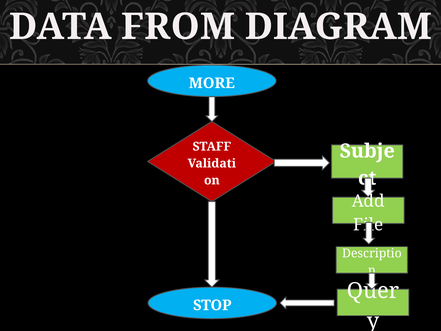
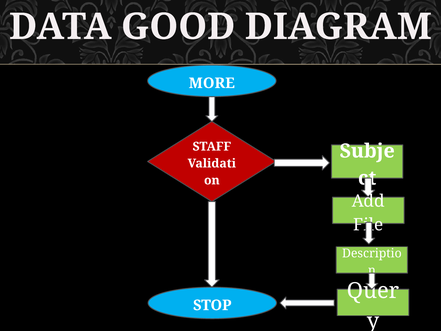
FROM: FROM -> GOOD
